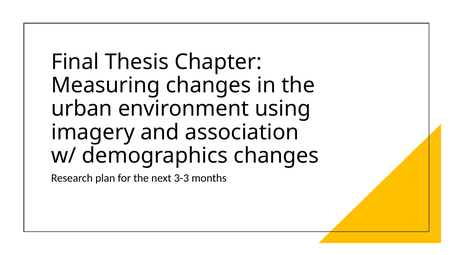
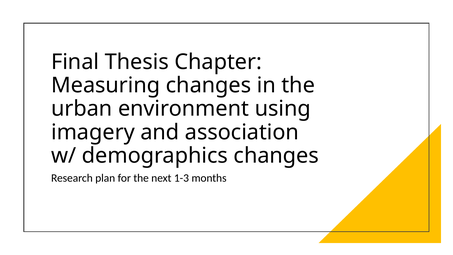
3-3: 3-3 -> 1-3
